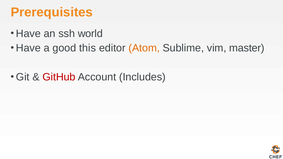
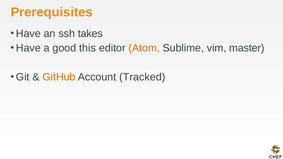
world: world -> takes
GitHub colour: red -> orange
Includes: Includes -> Tracked
